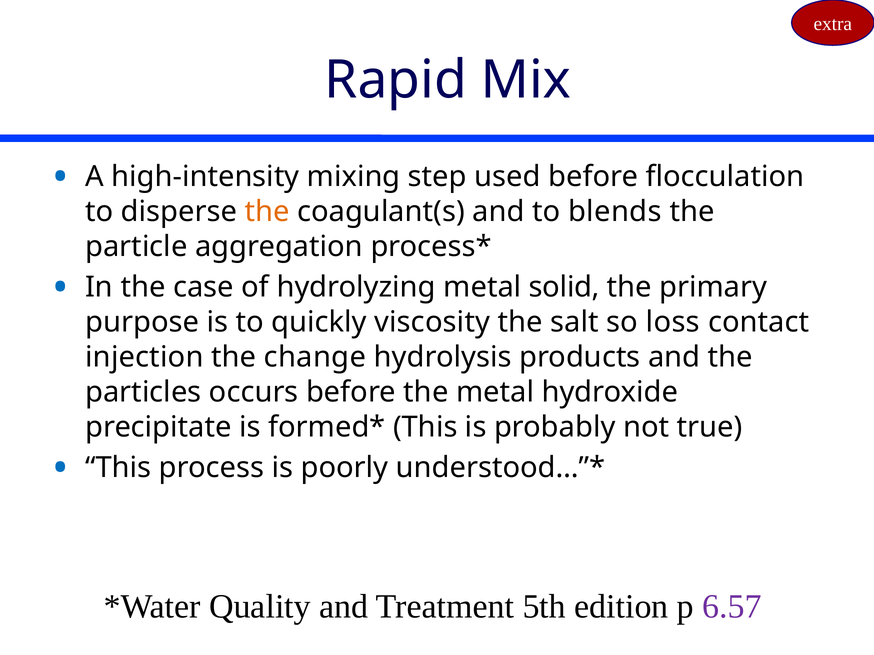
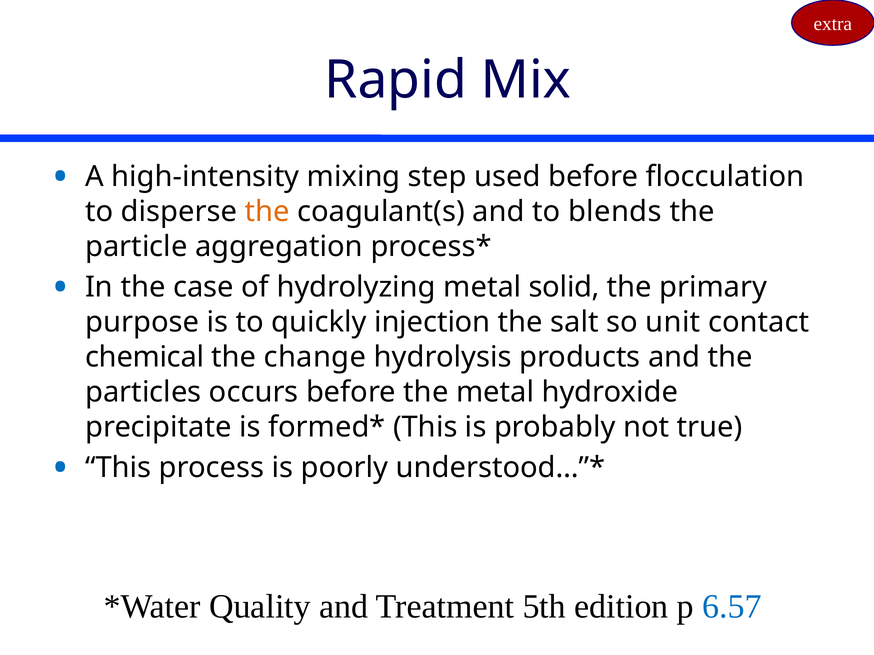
viscosity: viscosity -> injection
loss: loss -> unit
injection: injection -> chemical
6.57 colour: purple -> blue
